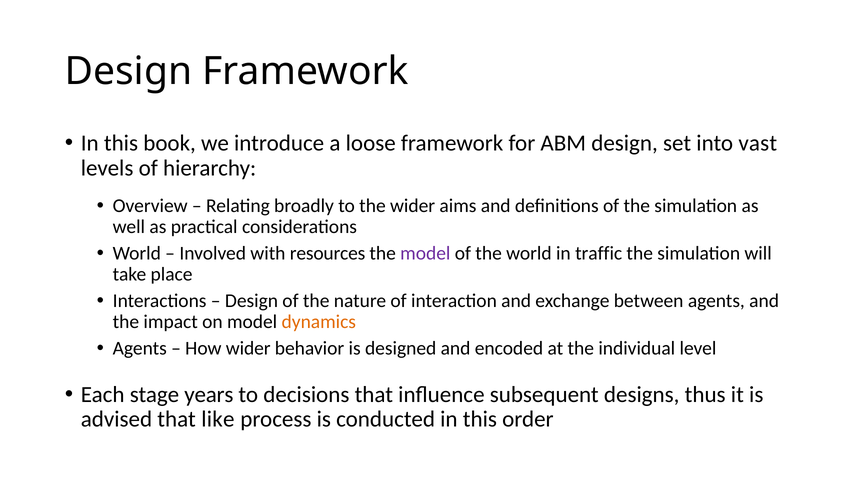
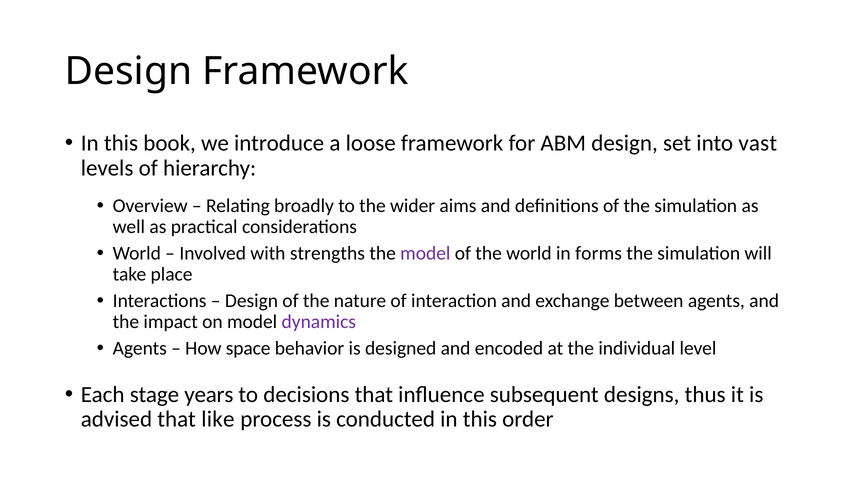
resources: resources -> strengths
traffic: traffic -> forms
dynamics colour: orange -> purple
How wider: wider -> space
